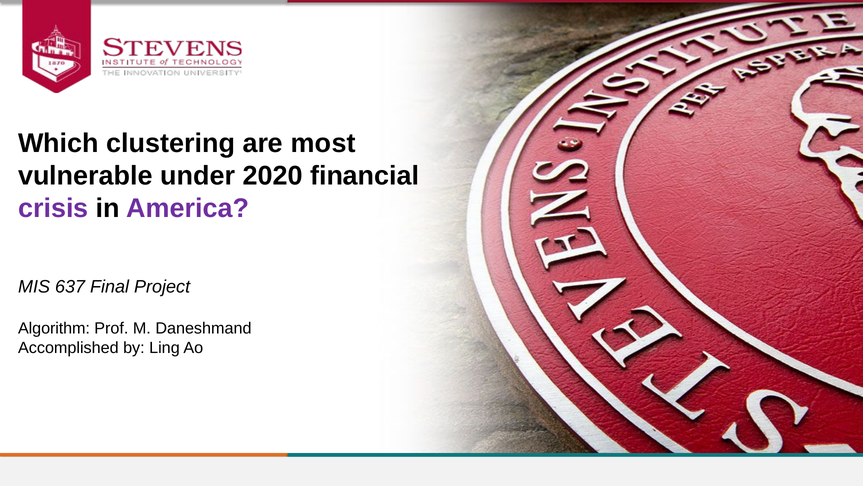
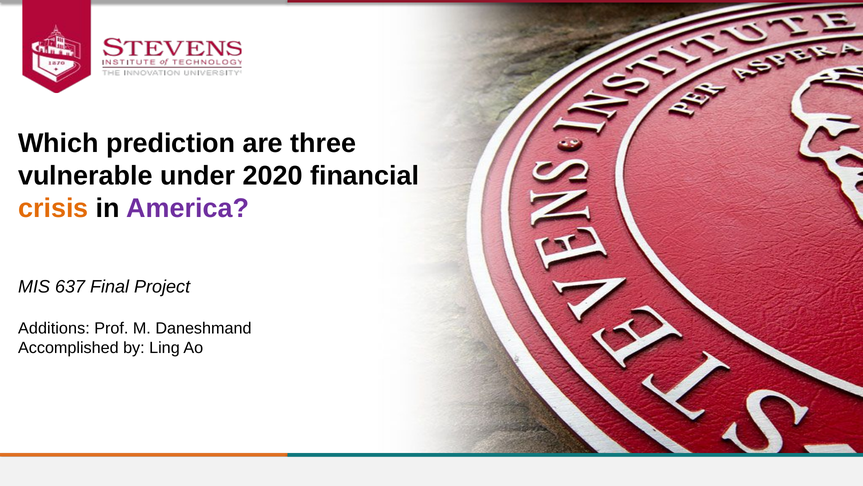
clustering: clustering -> prediction
most: most -> three
crisis colour: purple -> orange
Algorithm: Algorithm -> Additions
